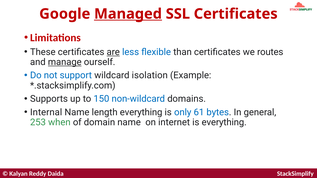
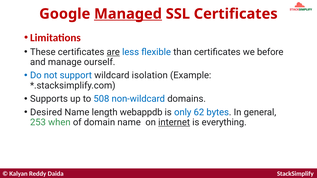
routes: routes -> before
manage underline: present -> none
150: 150 -> 508
Internal: Internal -> Desired
length everything: everything -> webappdb
61: 61 -> 62
internet underline: none -> present
